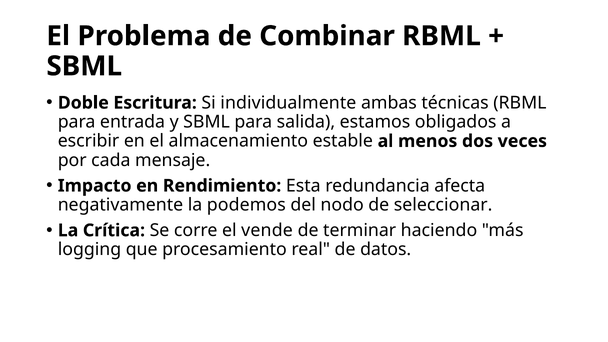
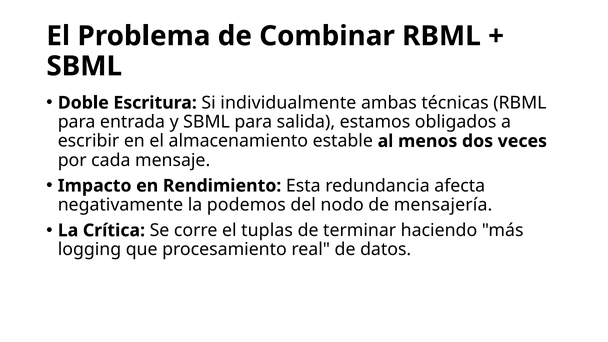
seleccionar: seleccionar -> mensajería
vende: vende -> tuplas
